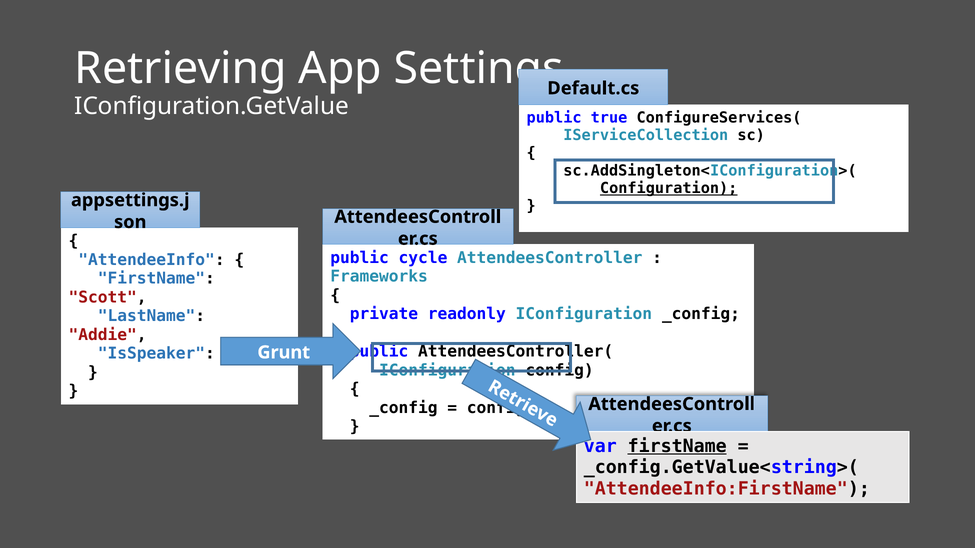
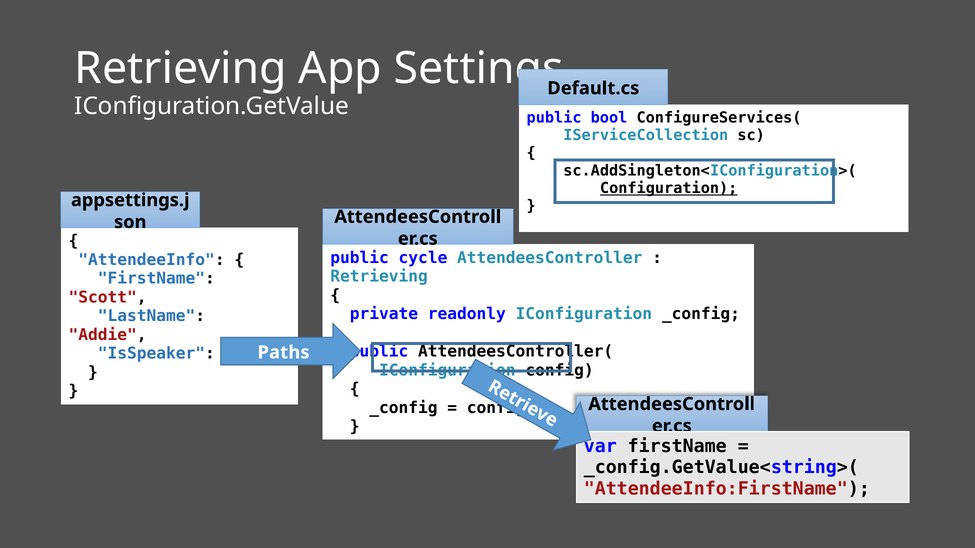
public true: true -> bool
Frameworks at (379, 277): Frameworks -> Retrieving
Grunt: Grunt -> Paths
firstName at (677, 446) underline: present -> none
